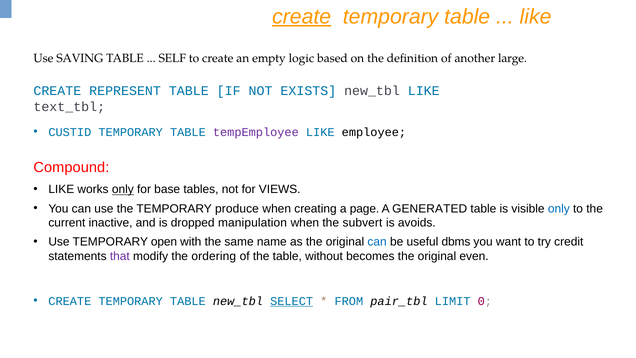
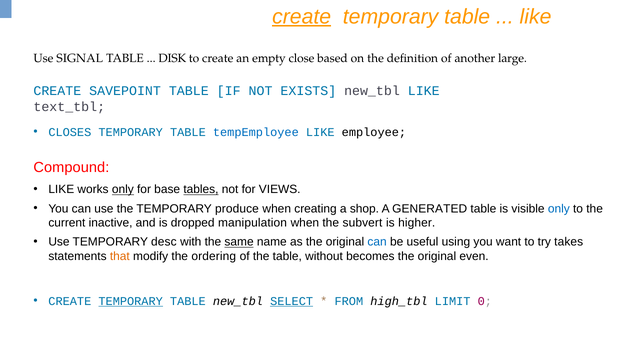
SAVING: SAVING -> SIGNAL
SELF: SELF -> DISK
logic: logic -> close
REPRESENT: REPRESENT -> SAVEPOINT
CUSTID: CUSTID -> CLOSES
tempEmployee colour: purple -> blue
tables underline: none -> present
page: page -> shop
avoids: avoids -> higher
open: open -> desc
same underline: none -> present
dbms: dbms -> using
credit: credit -> takes
that colour: purple -> orange
TEMPORARY at (131, 301) underline: none -> present
pair_tbl: pair_tbl -> high_tbl
